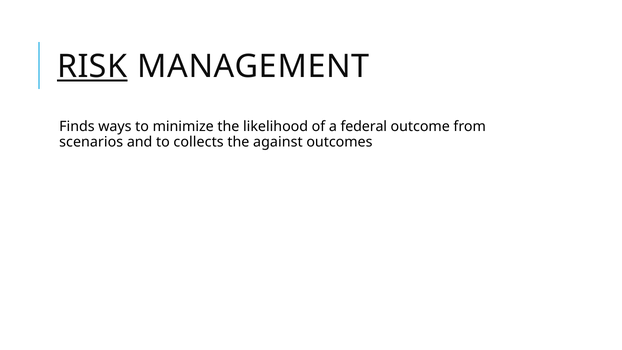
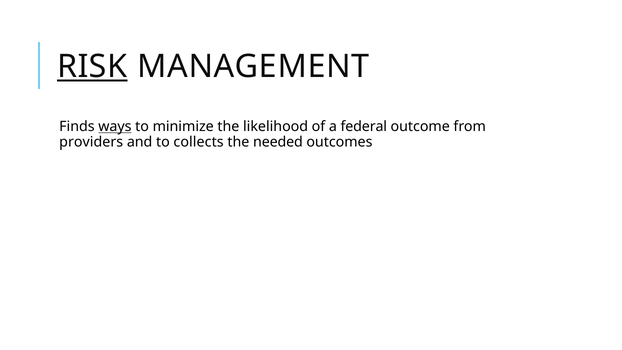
ways underline: none -> present
scenarios: scenarios -> providers
against: against -> needed
